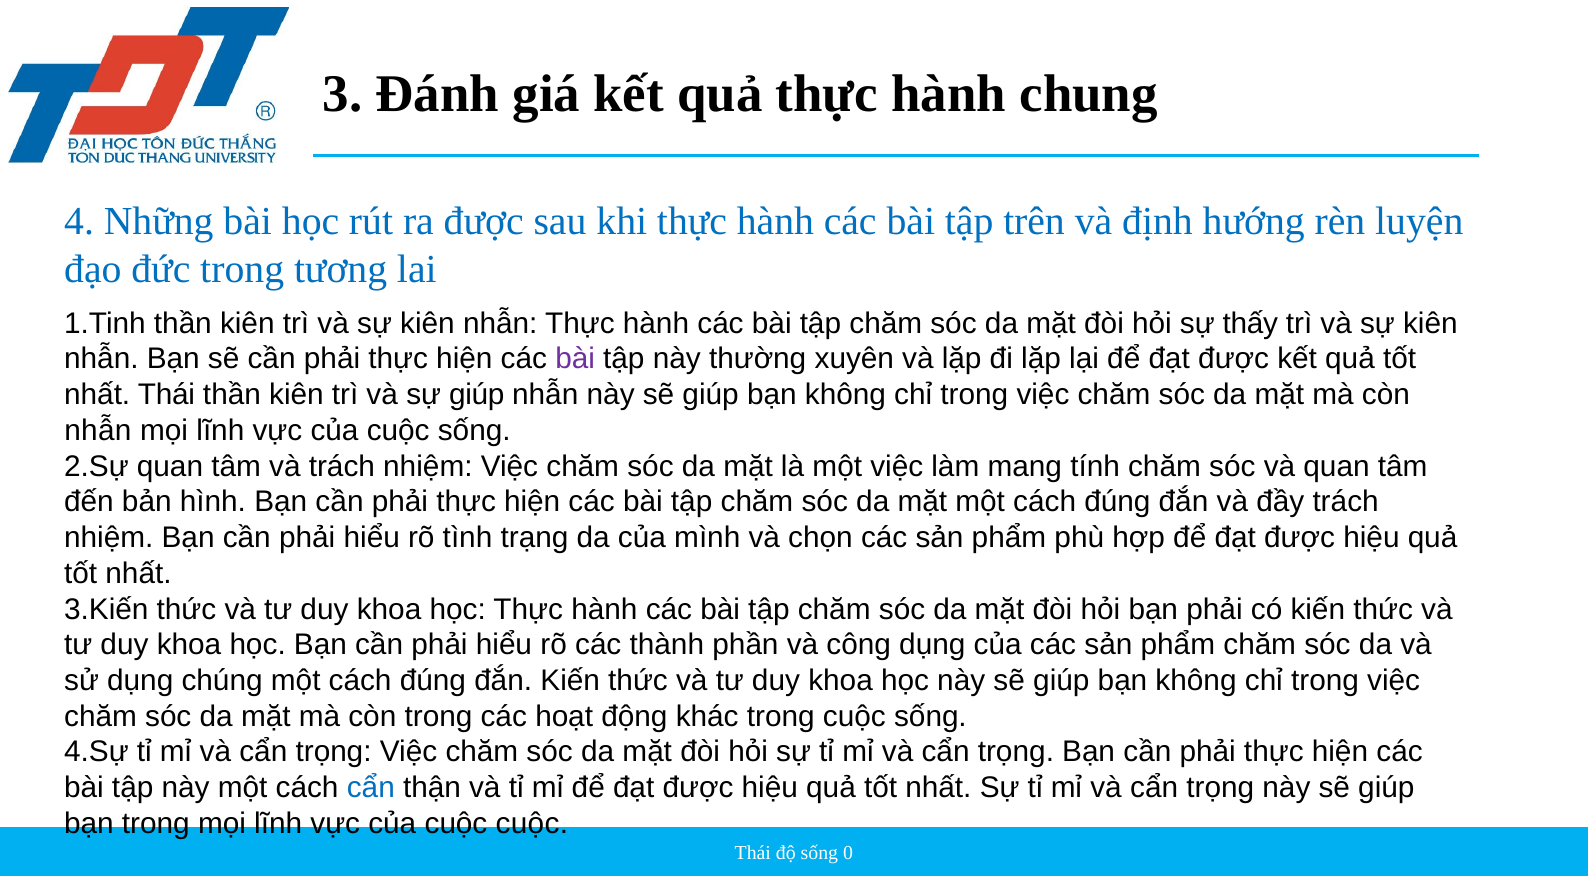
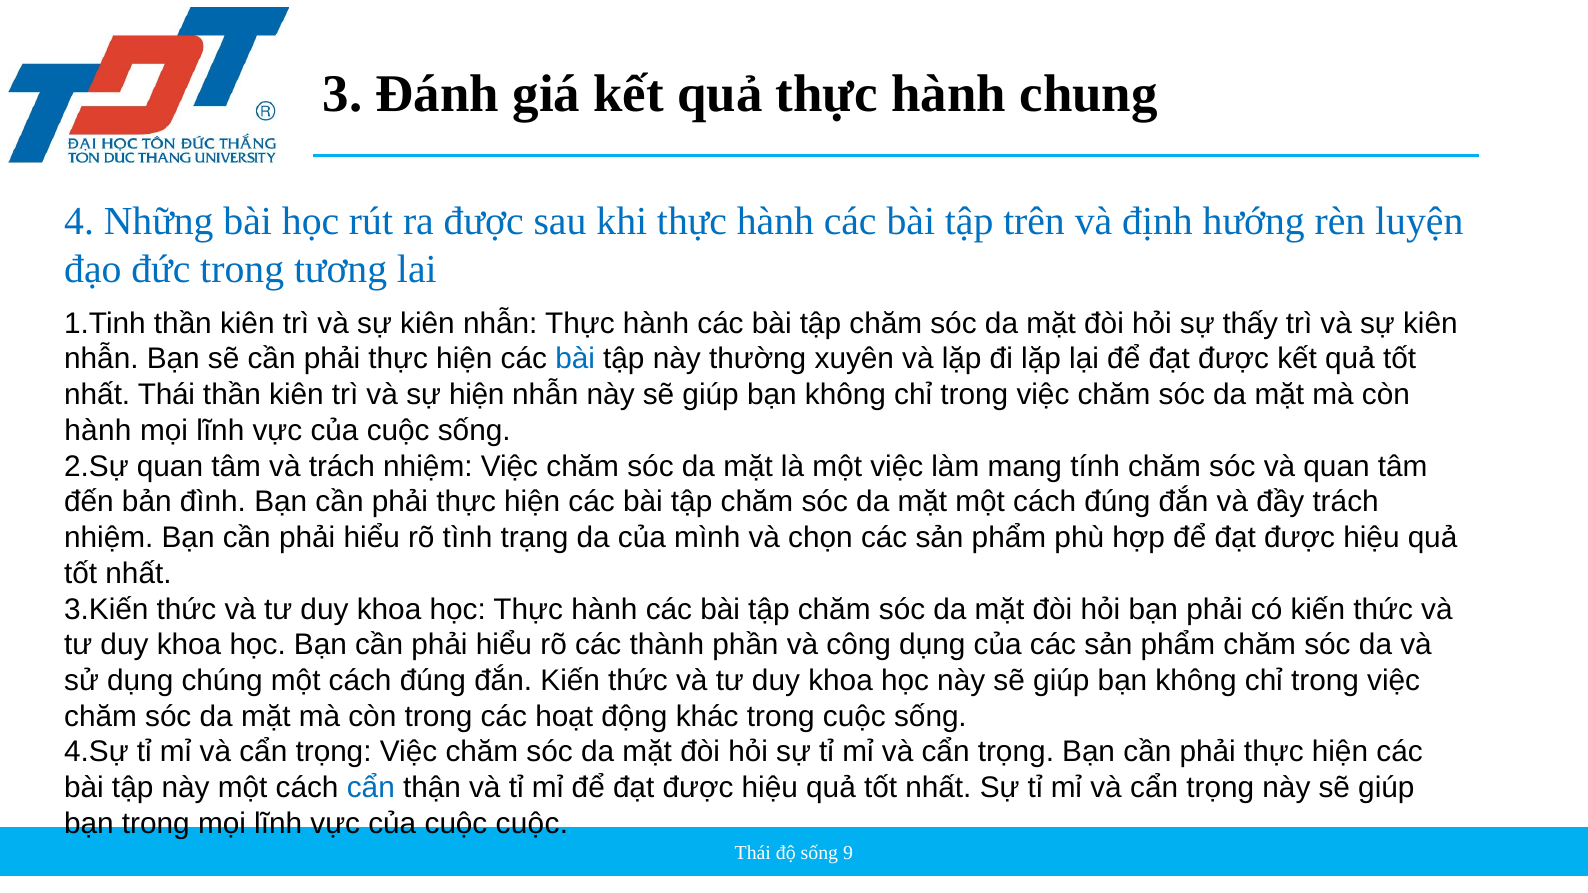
bài at (575, 359) colour: purple -> blue
sự giúp: giúp -> hiện
nhẫn at (98, 431): nhẫn -> hành
hình: hình -> đình
0: 0 -> 9
